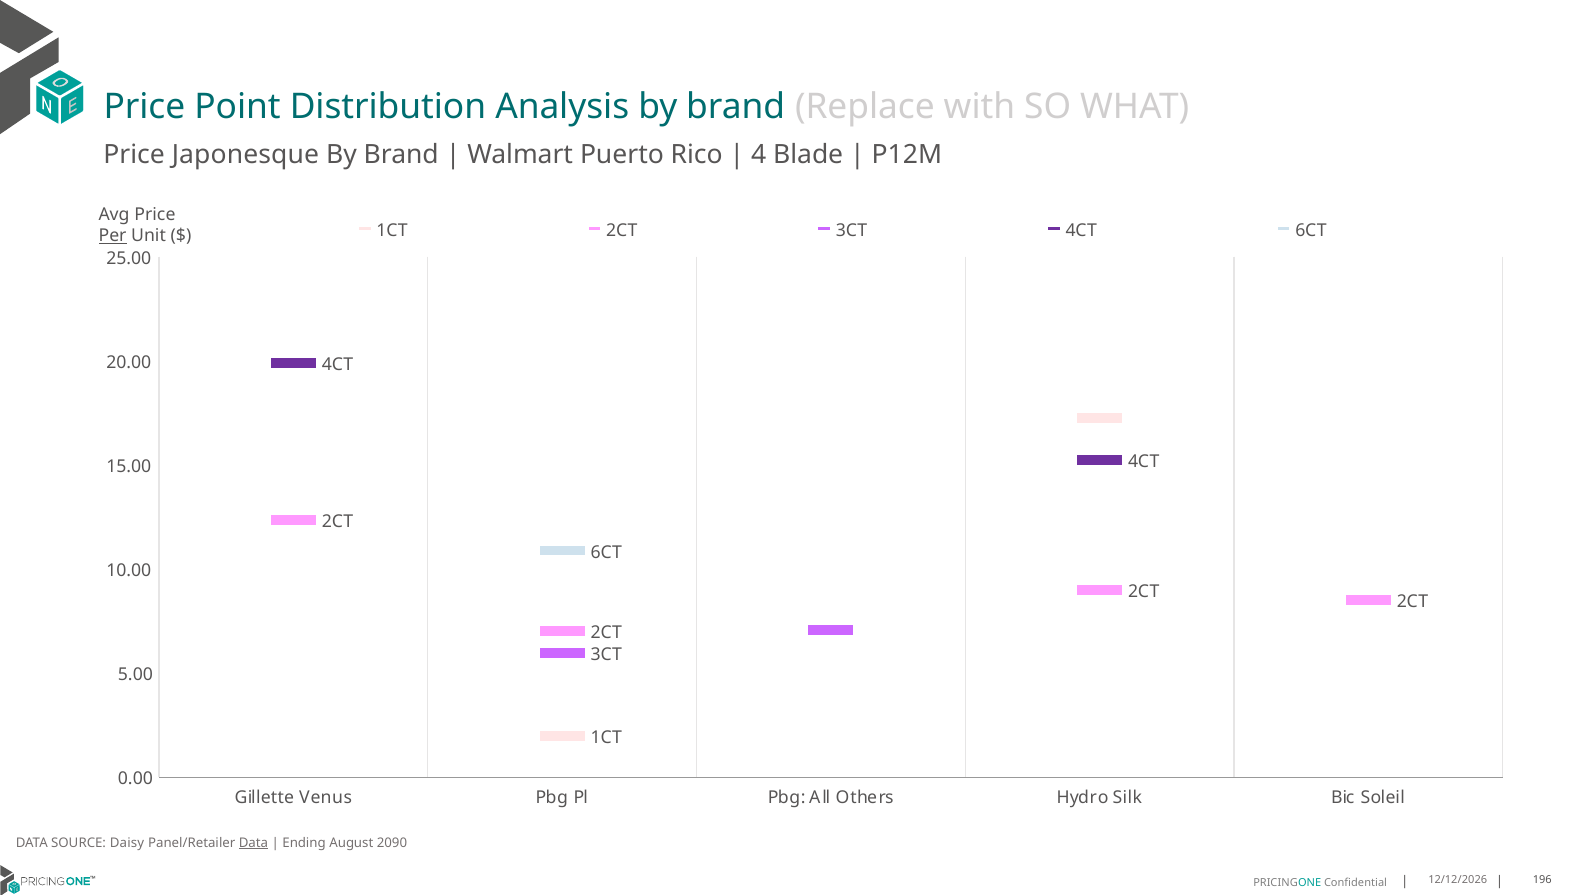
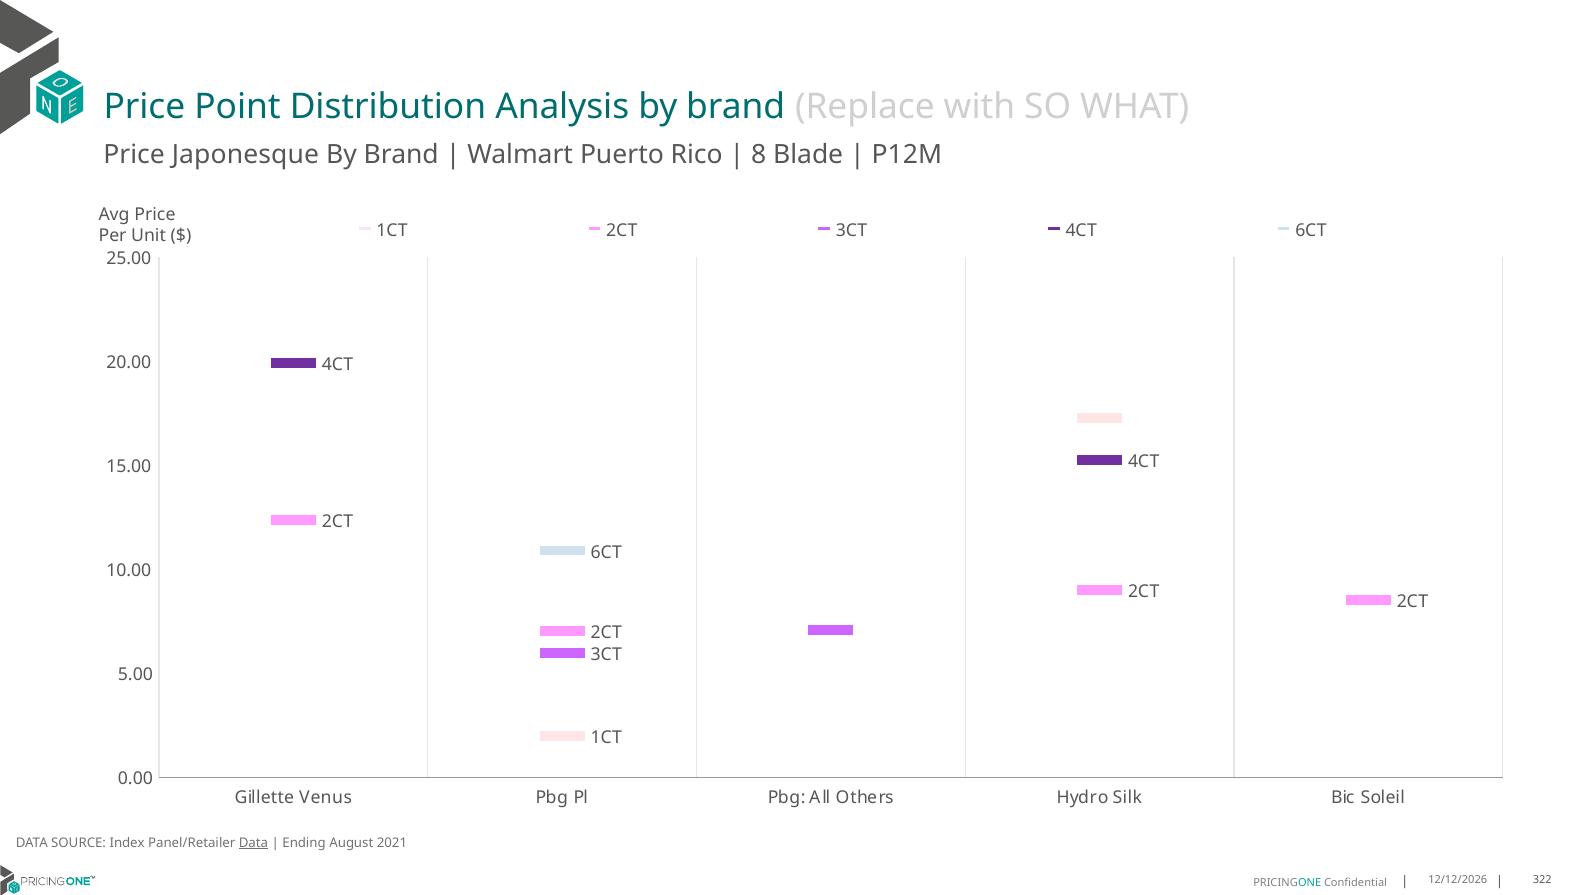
4: 4 -> 8
Per underline: present -> none
Daisy: Daisy -> Index
2090: 2090 -> 2021
196: 196 -> 322
